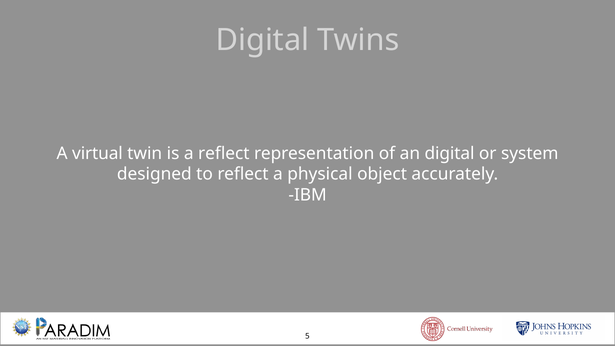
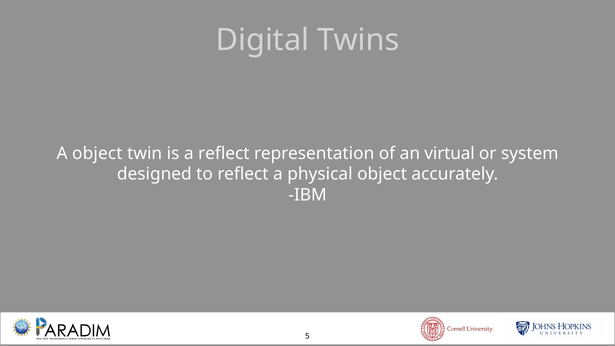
A virtual: virtual -> object
an digital: digital -> virtual
